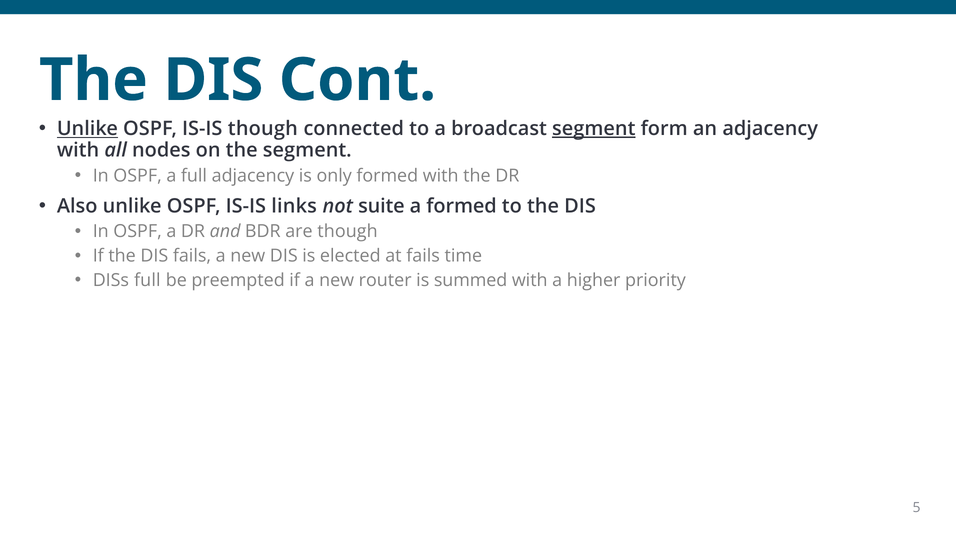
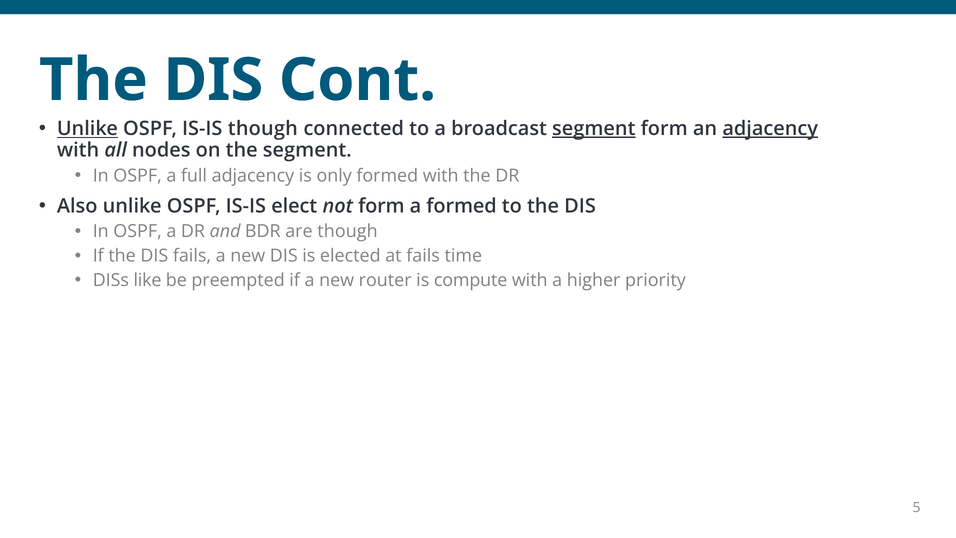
adjacency at (770, 129) underline: none -> present
links: links -> elect
not suite: suite -> form
DISs full: full -> like
summed: summed -> compute
